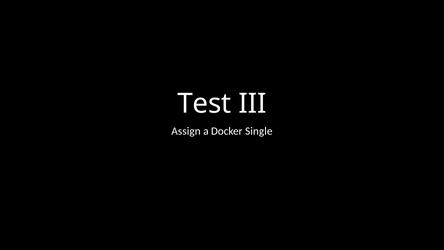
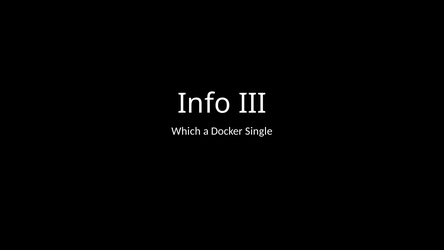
Test: Test -> Info
Assign: Assign -> Which
